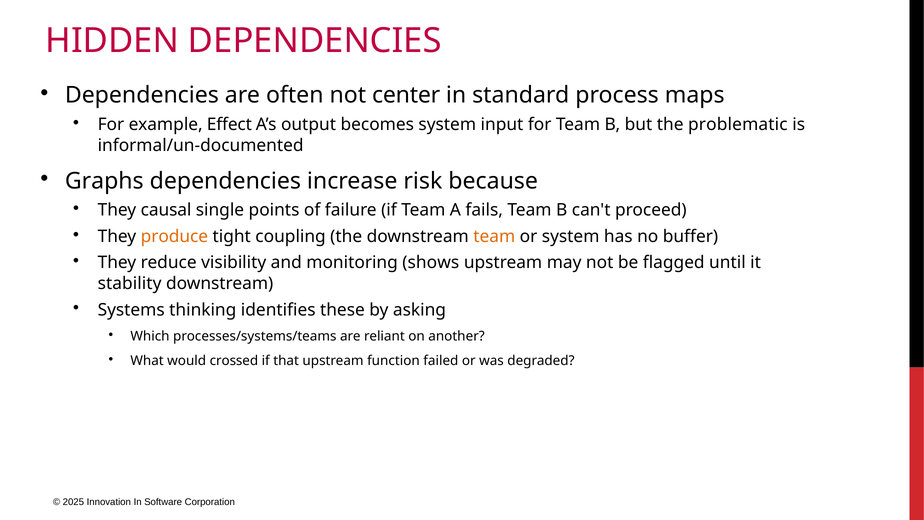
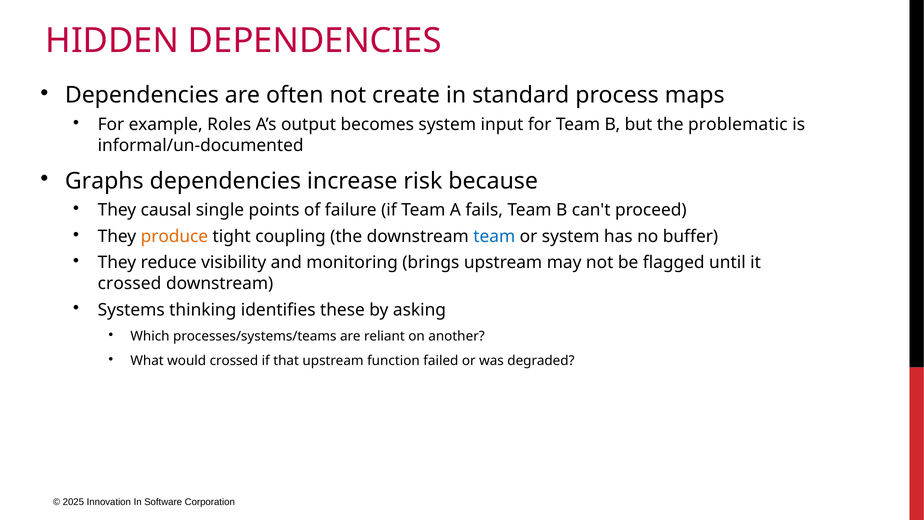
center: center -> create
Effect: Effect -> Roles
team at (494, 236) colour: orange -> blue
shows: shows -> brings
stability at (130, 283): stability -> crossed
